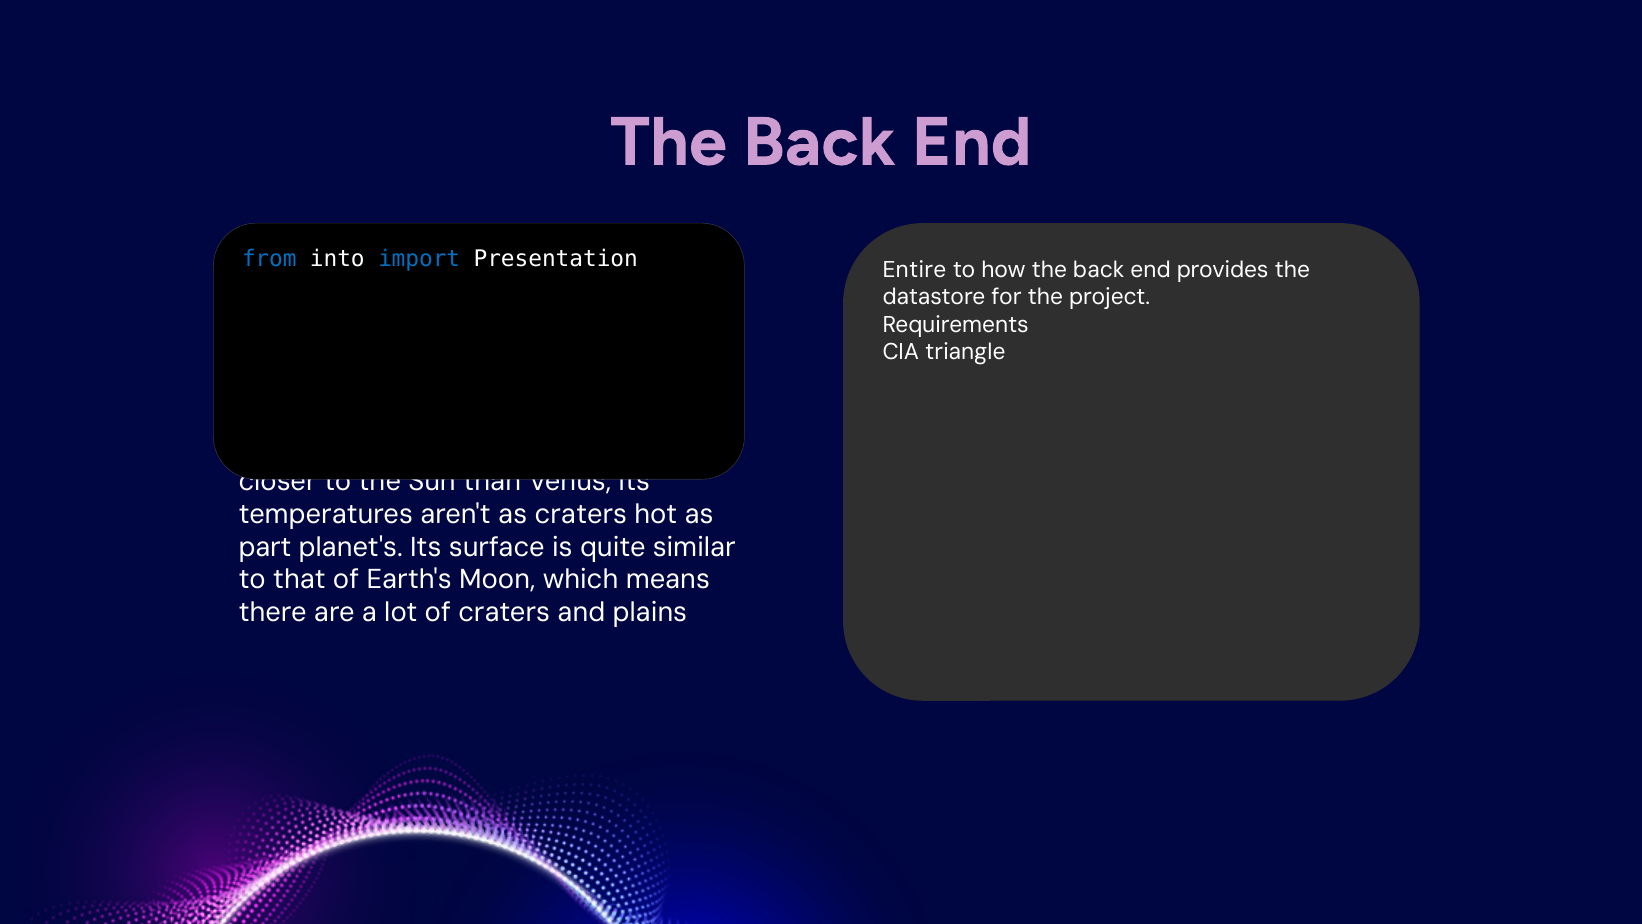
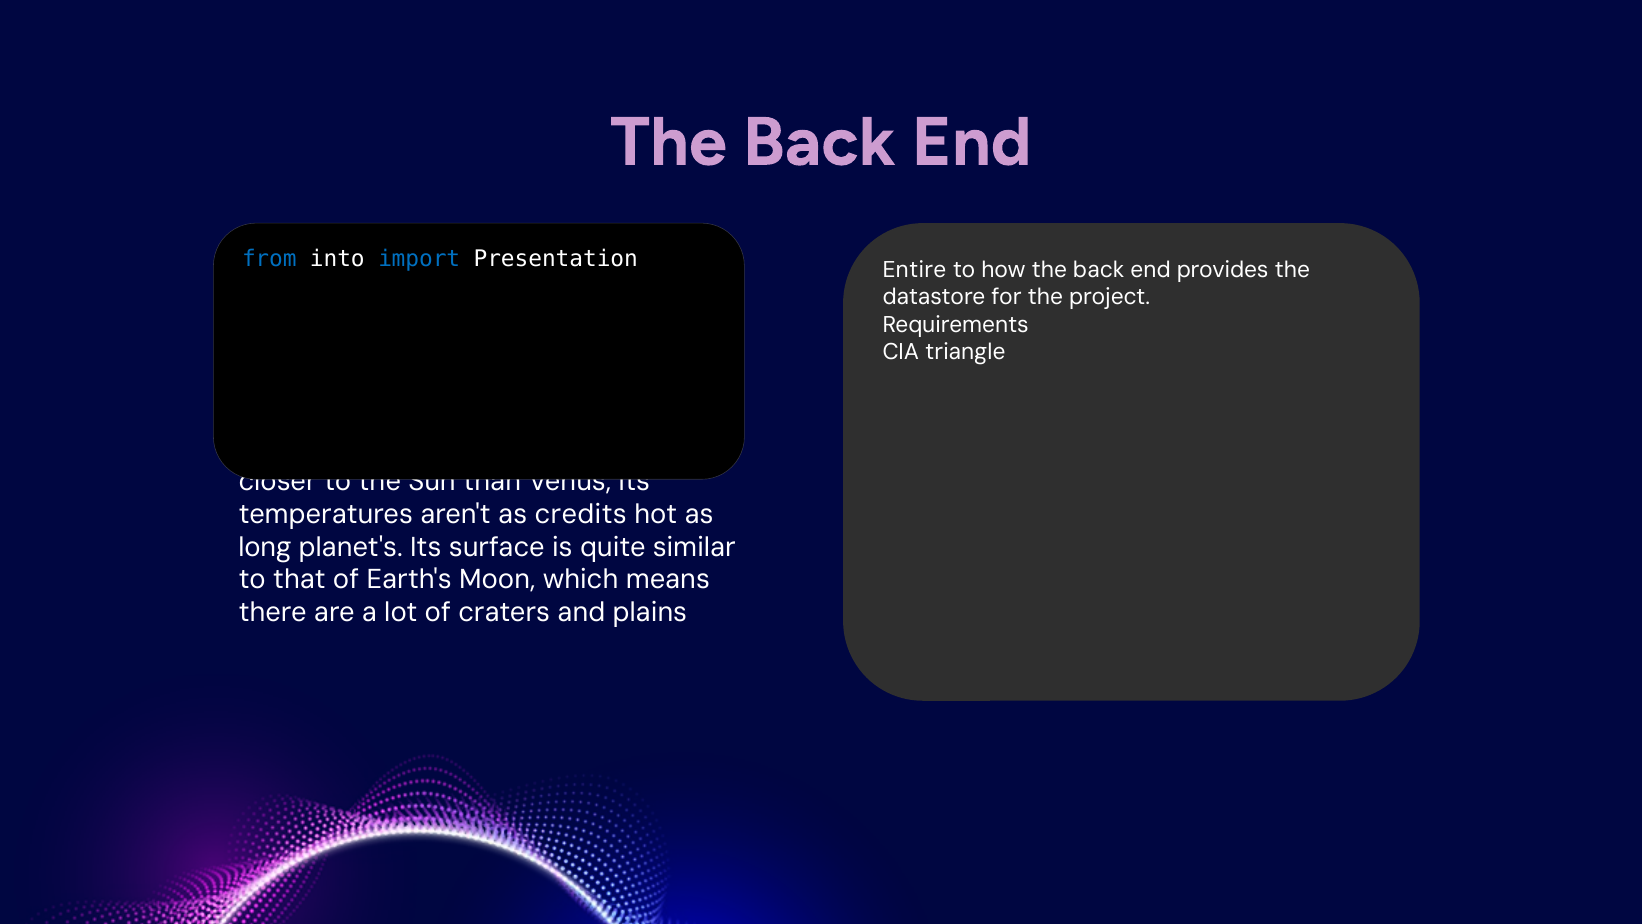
as craters: craters -> credits
part at (265, 547): part -> long
